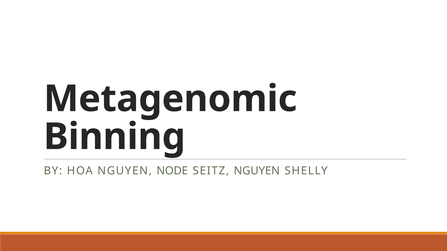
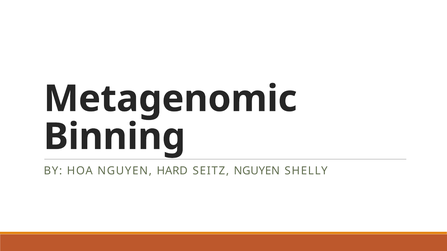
NODE: NODE -> HARD
